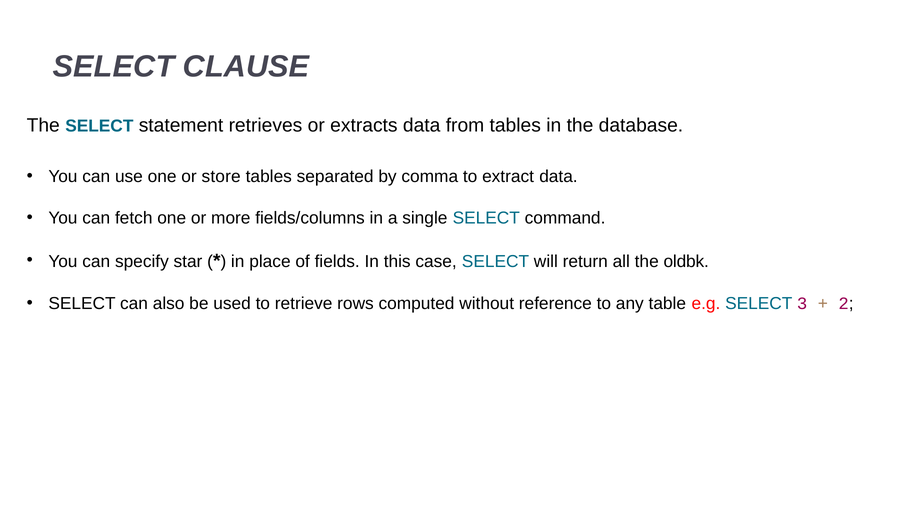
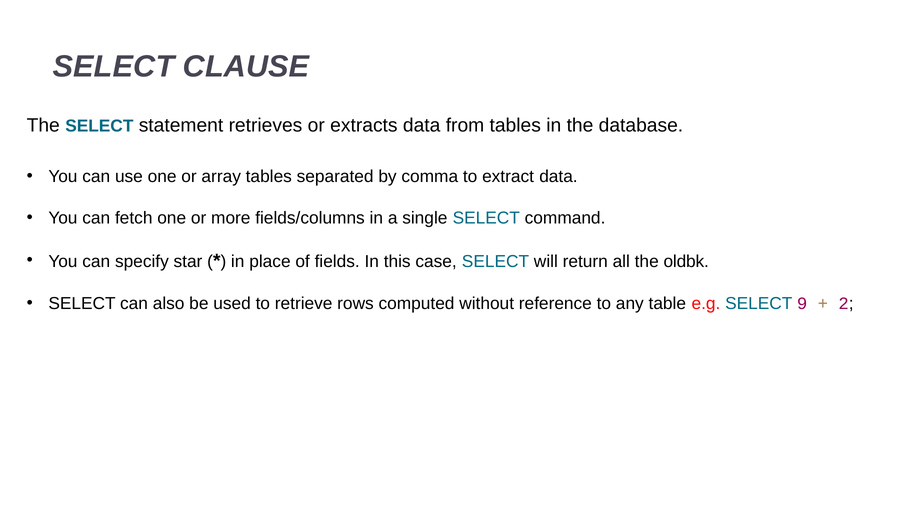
store: store -> array
3: 3 -> 9
